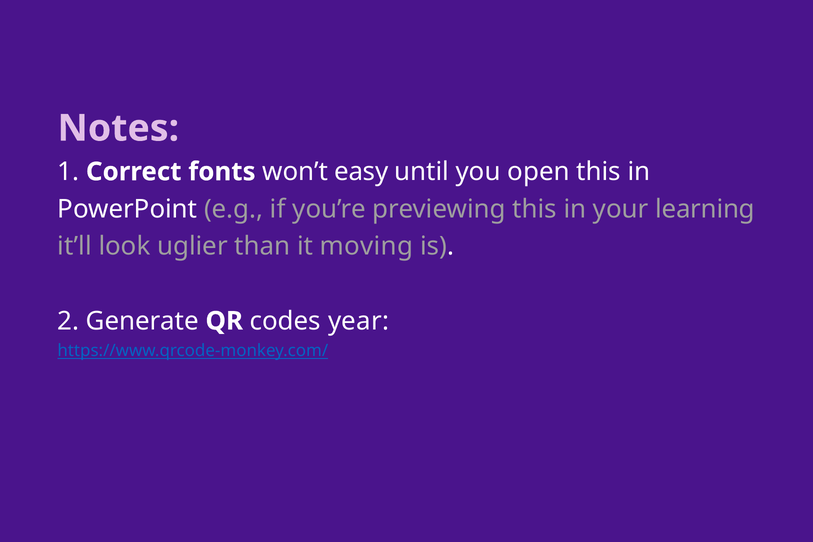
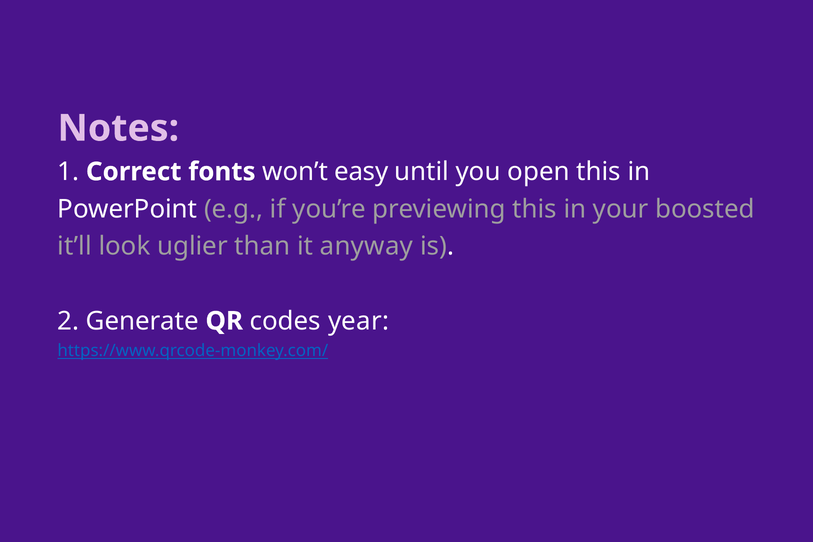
learning: learning -> boosted
moving: moving -> anyway
